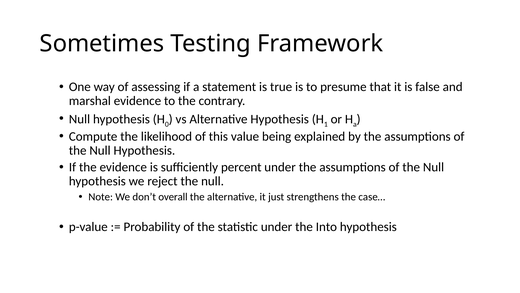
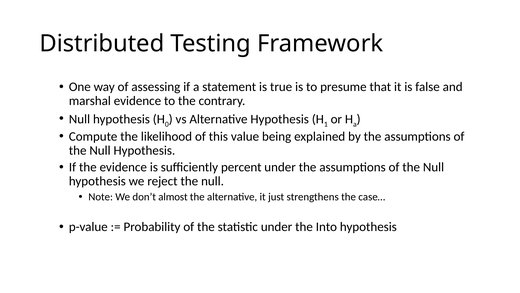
Sometimes: Sometimes -> Distributed
overall: overall -> almost
